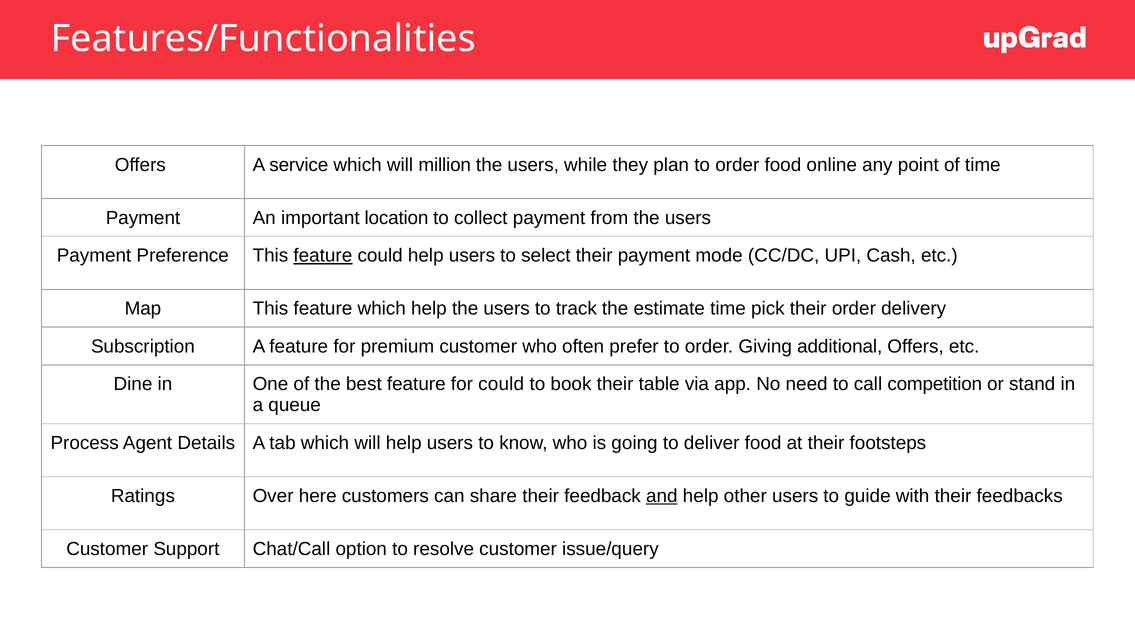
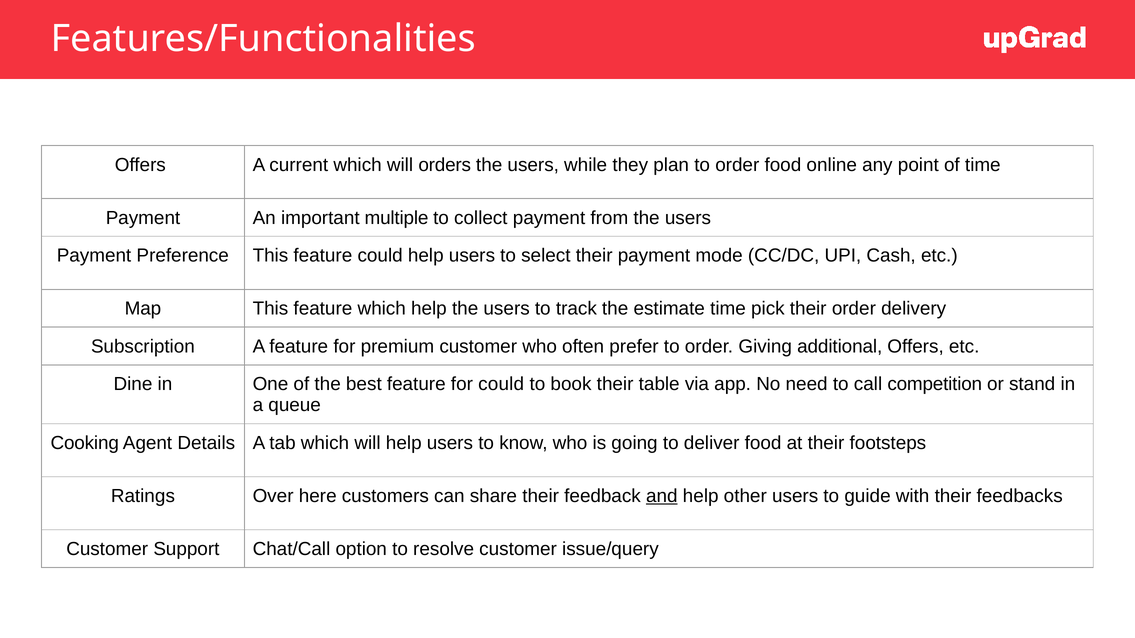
service: service -> current
million: million -> orders
location: location -> multiple
feature at (323, 256) underline: present -> none
Process: Process -> Cooking
